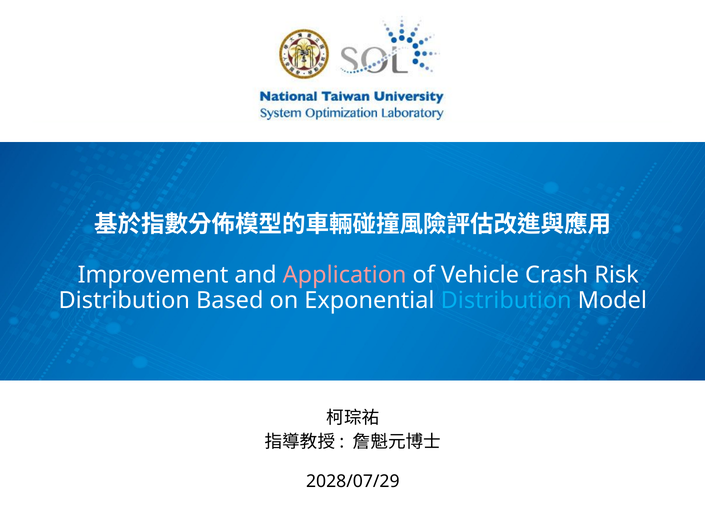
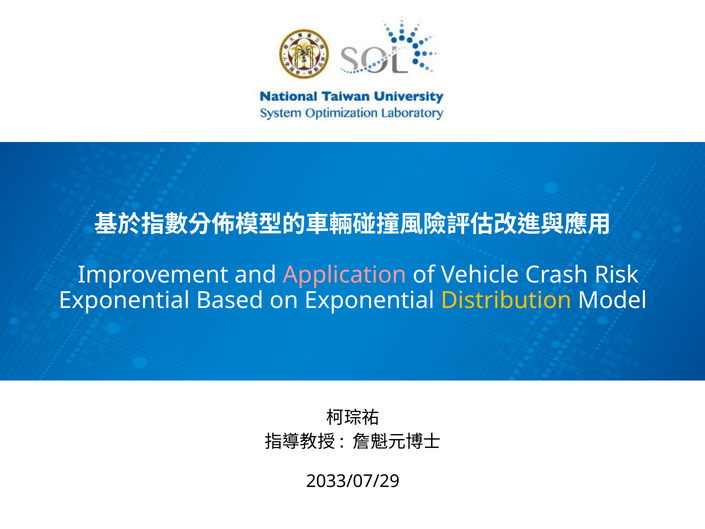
Distribution at (124, 300): Distribution -> Exponential
Distribution at (506, 300) colour: light blue -> yellow
2028/07/29: 2028/07/29 -> 2033/07/29
